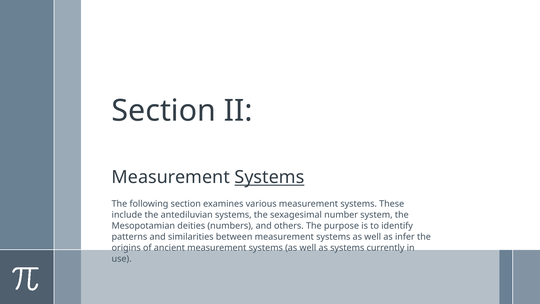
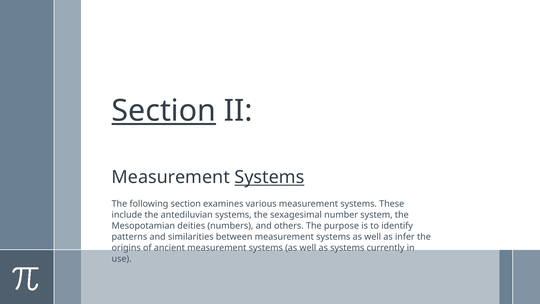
Section at (164, 111) underline: none -> present
